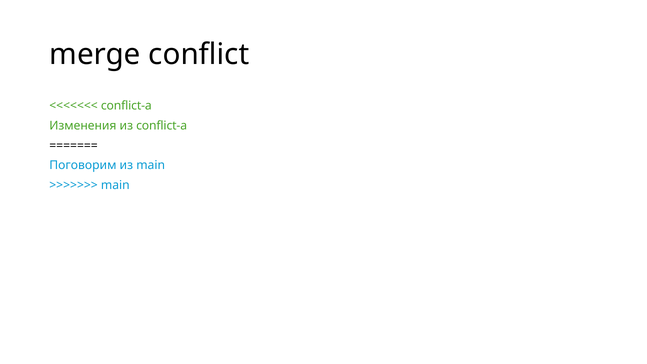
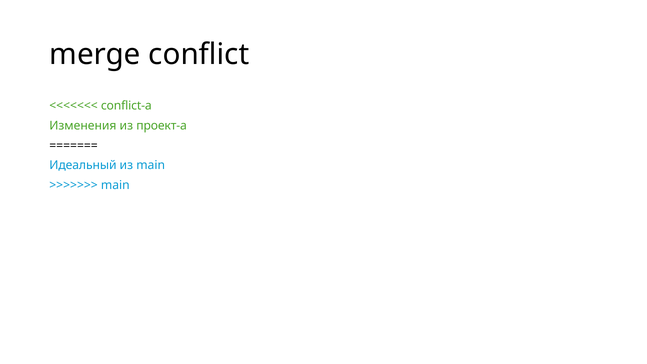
из conflict-a: conflict-a -> проект-a
Поговорим: Поговорим -> Идеальный
